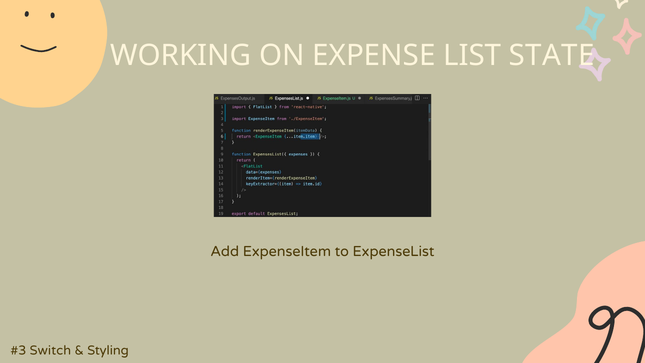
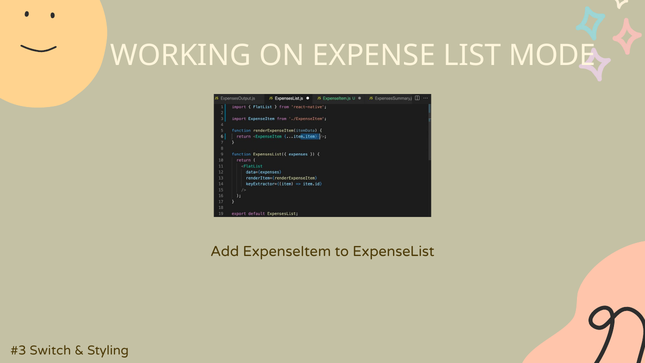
STATE: STATE -> MODE
